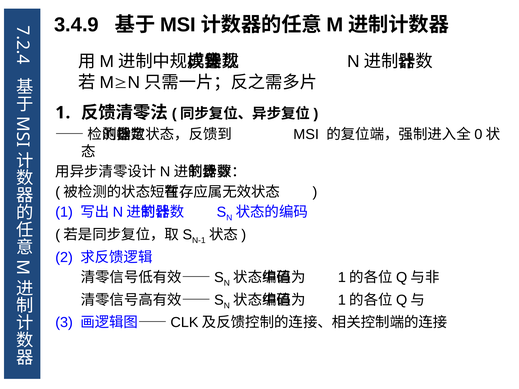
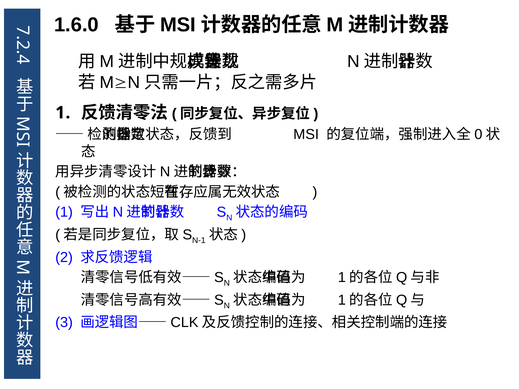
3.4.9: 3.4.9 -> 1.6.0
